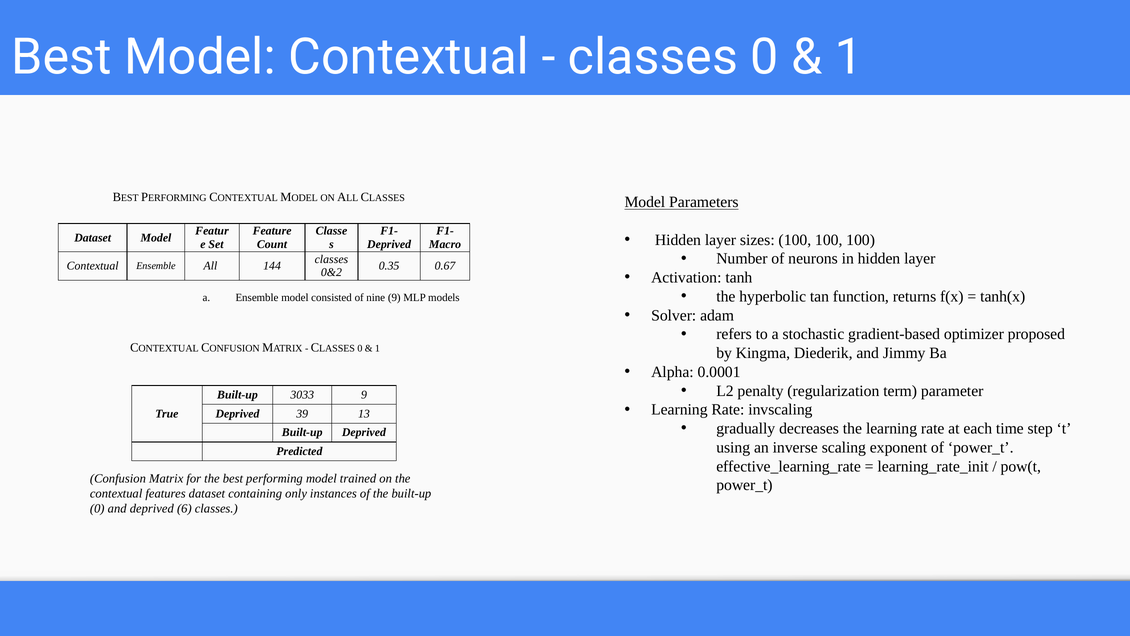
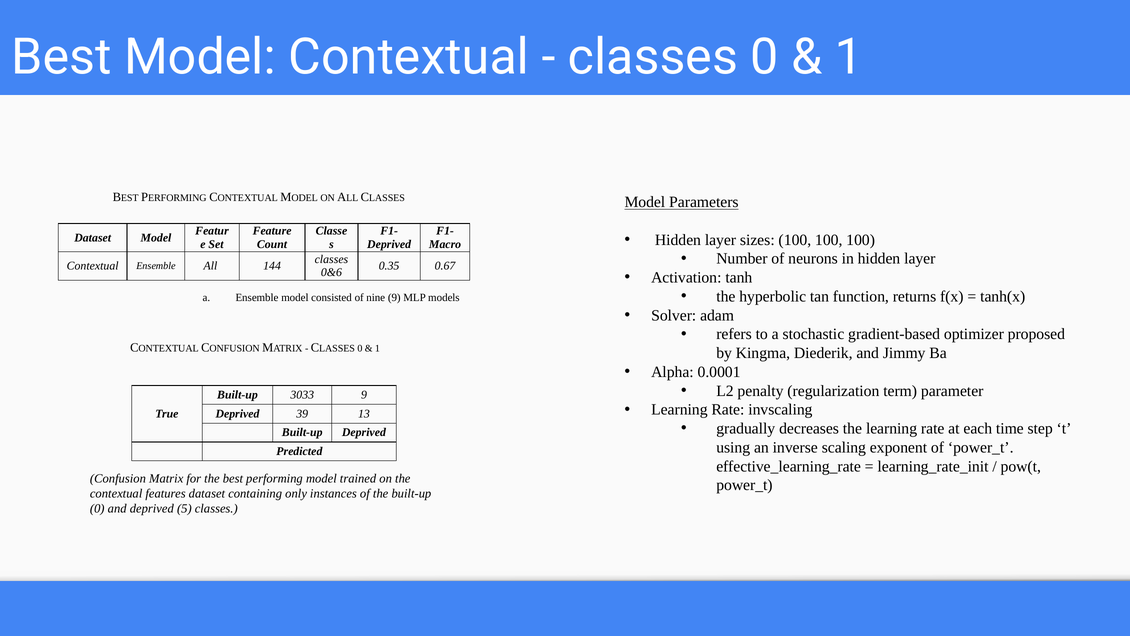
0&2: 0&2 -> 0&6
6: 6 -> 5
